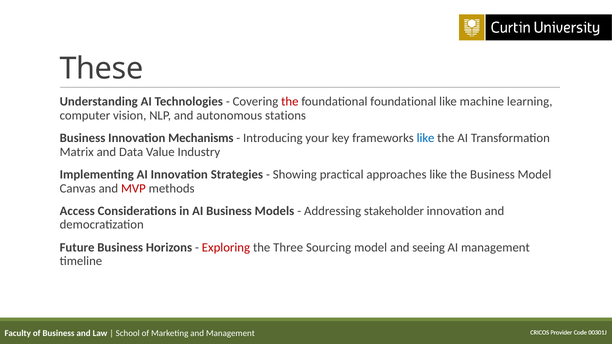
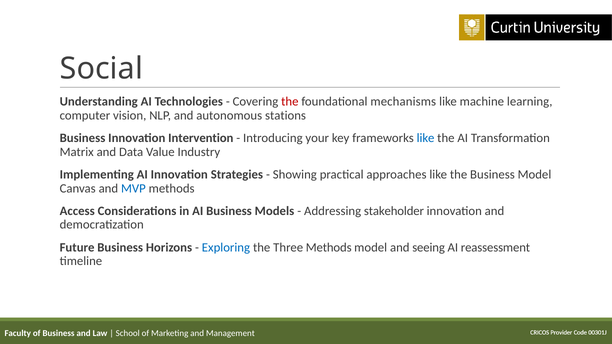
These: These -> Social
foundational foundational: foundational -> mechanisms
Mechanisms: Mechanisms -> Intervention
MVP colour: red -> blue
Exploring colour: red -> blue
Three Sourcing: Sourcing -> Methods
AI management: management -> reassessment
